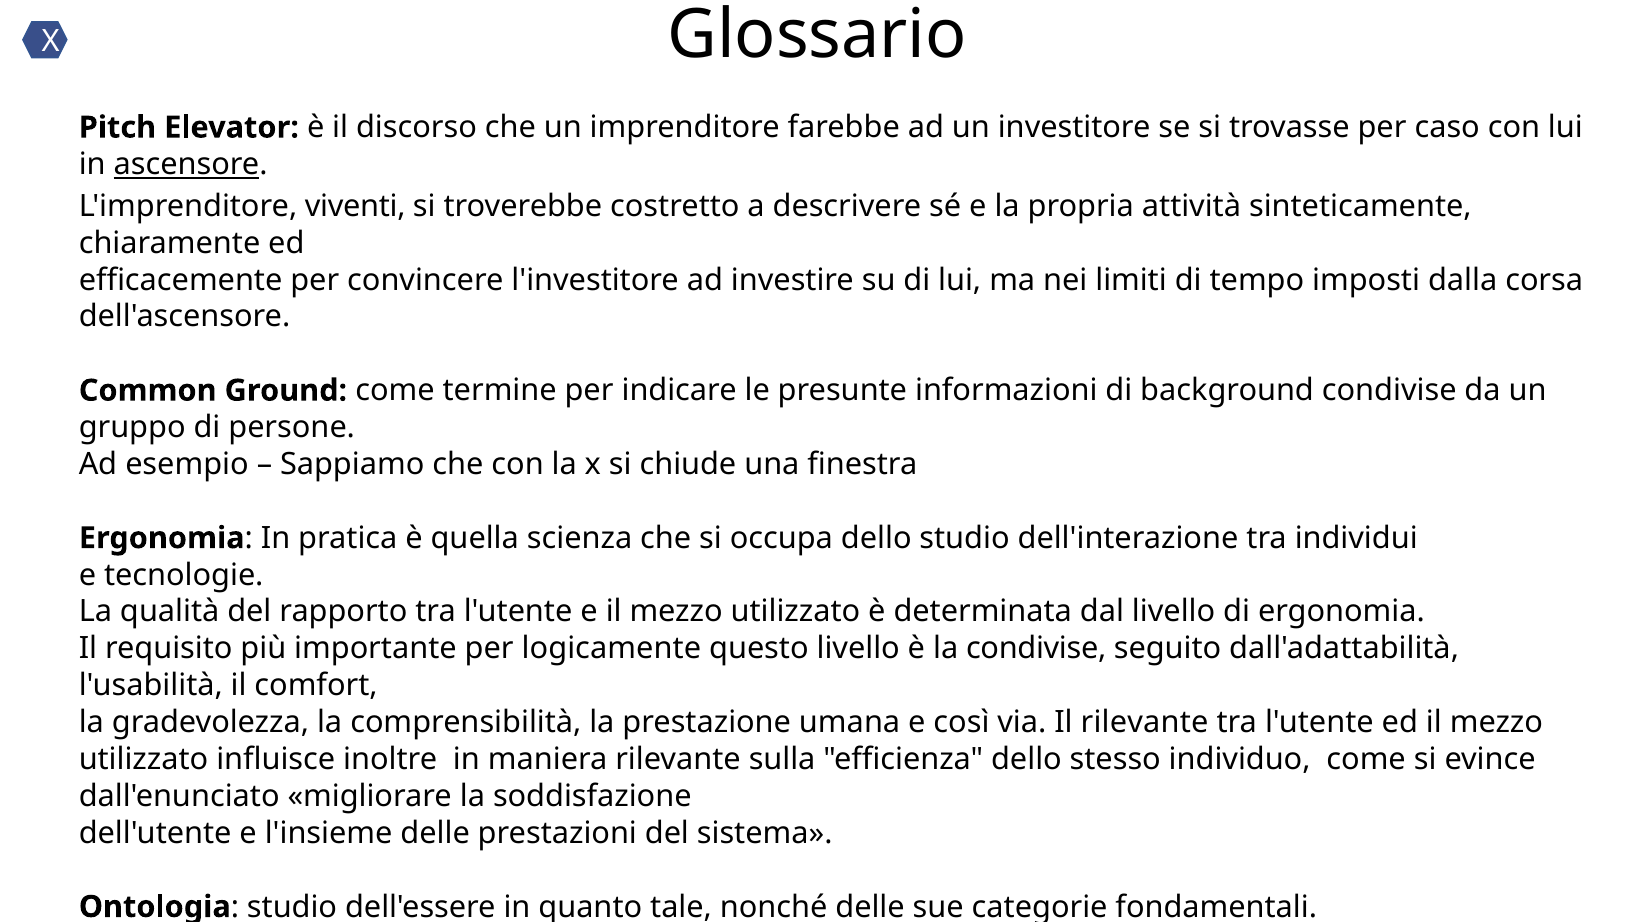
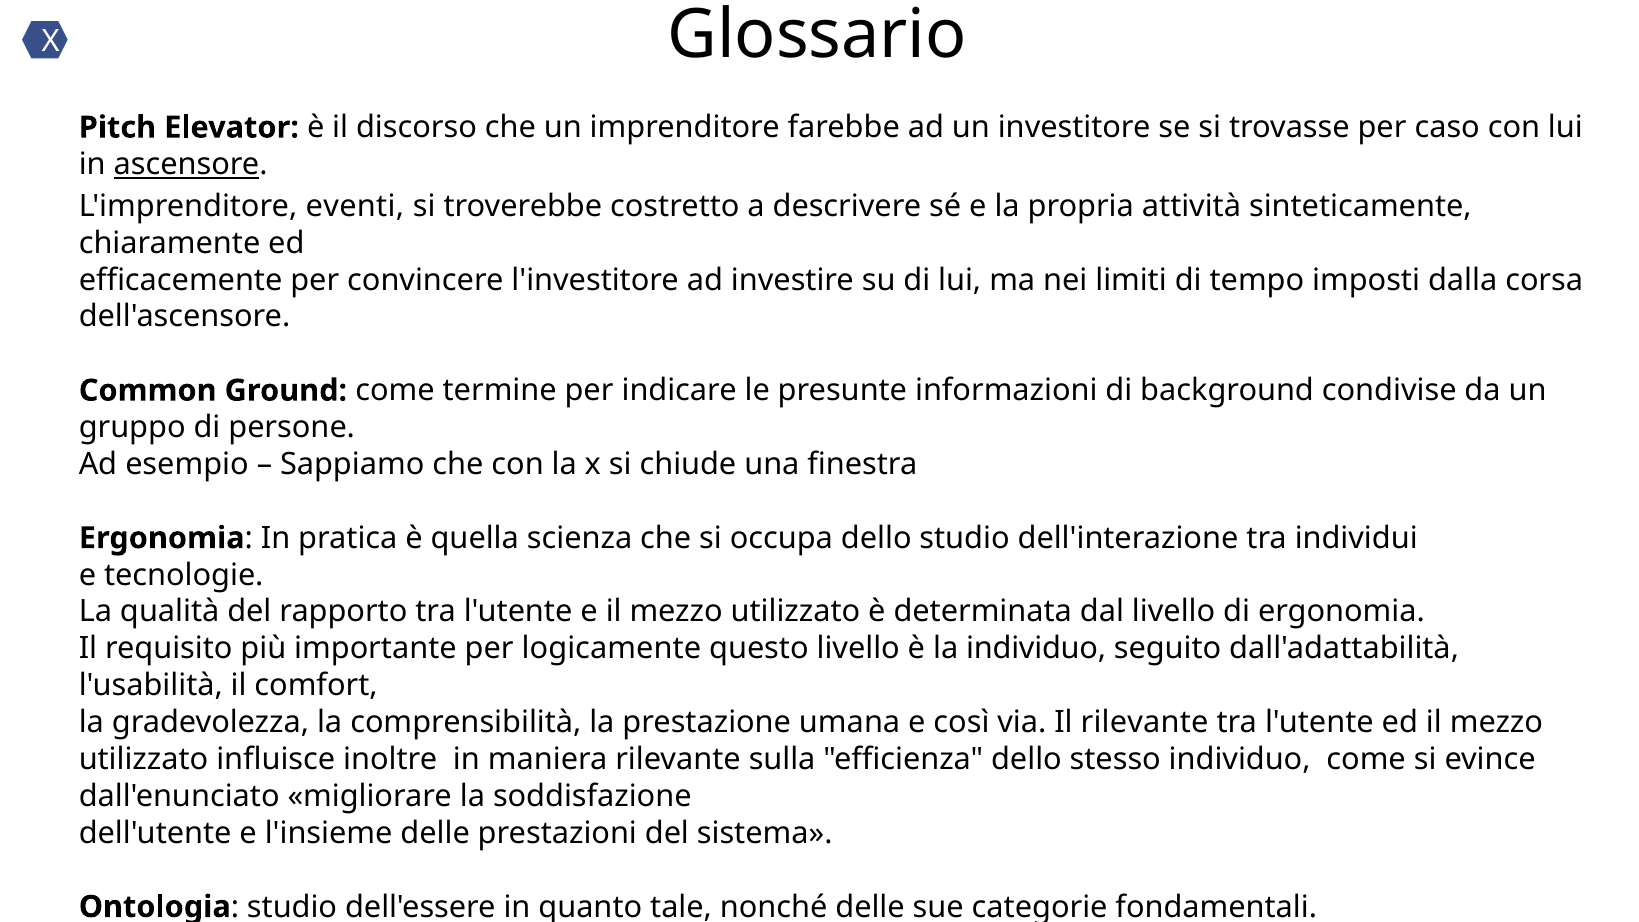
L'imprenditore viventi: viventi -> eventi
la condivise: condivise -> individuo
